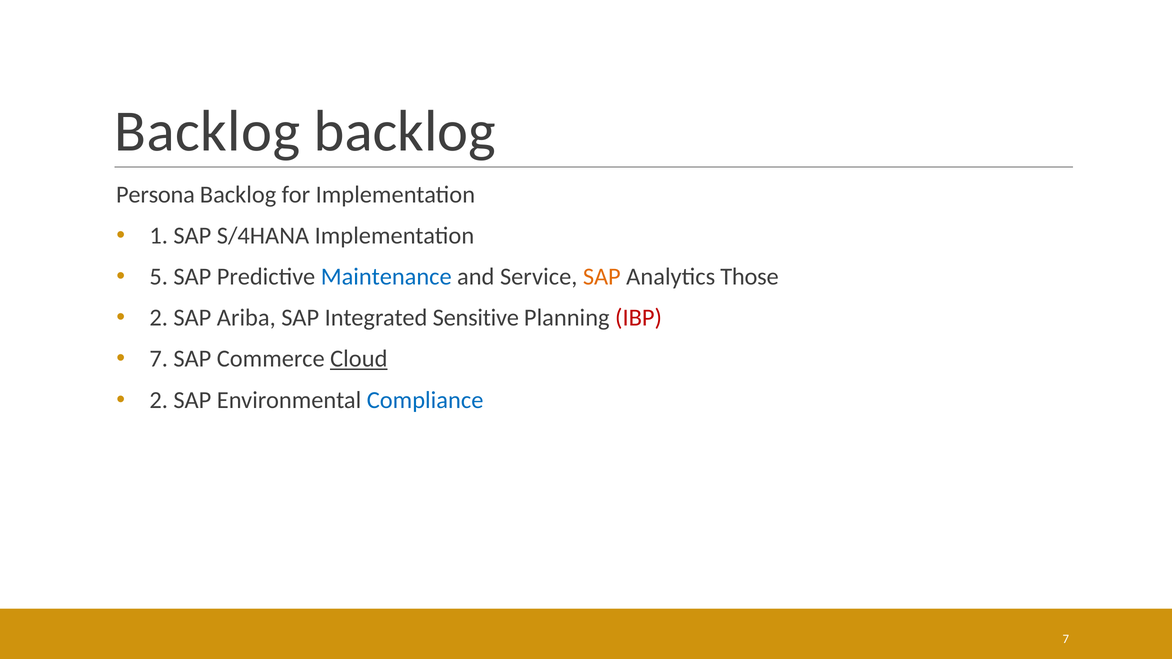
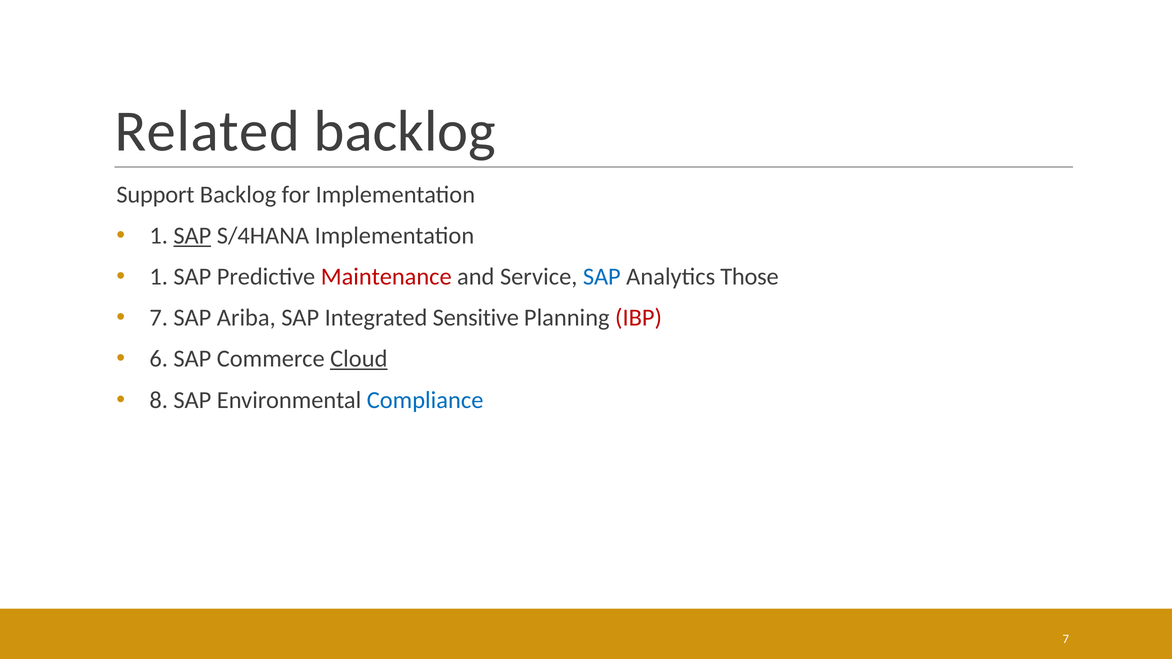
Backlog at (207, 131): Backlog -> Related
Persona: Persona -> Support
SAP at (192, 236) underline: none -> present
5 at (159, 277): 5 -> 1
Maintenance colour: blue -> red
SAP at (602, 277) colour: orange -> blue
2 at (159, 318): 2 -> 7
7 at (159, 359): 7 -> 6
2 at (159, 400): 2 -> 8
